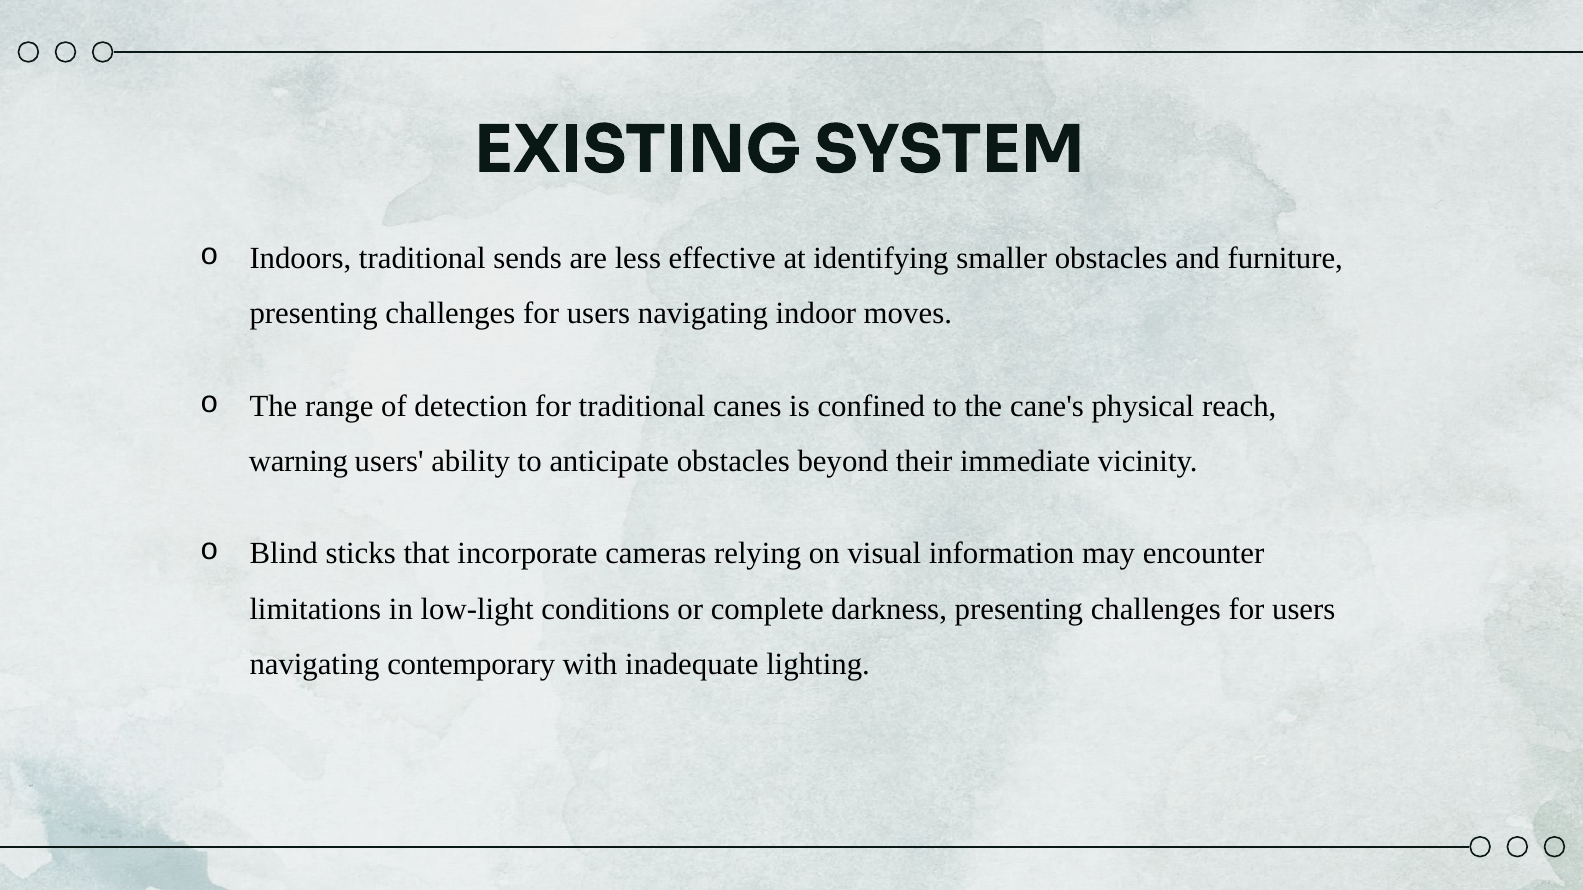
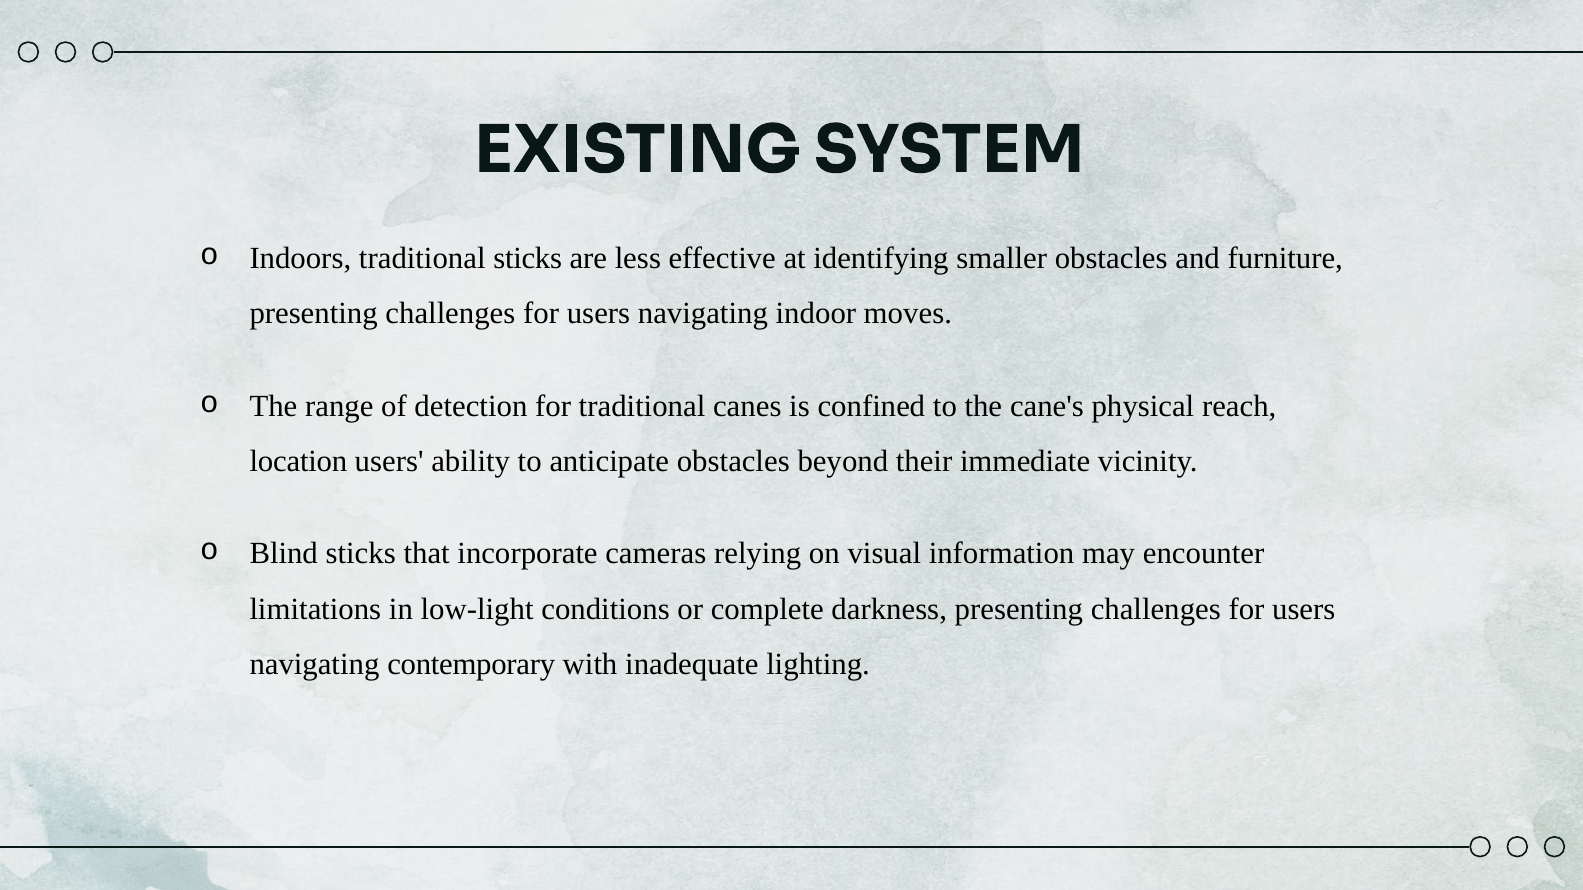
traditional sends: sends -> sticks
warning: warning -> location
